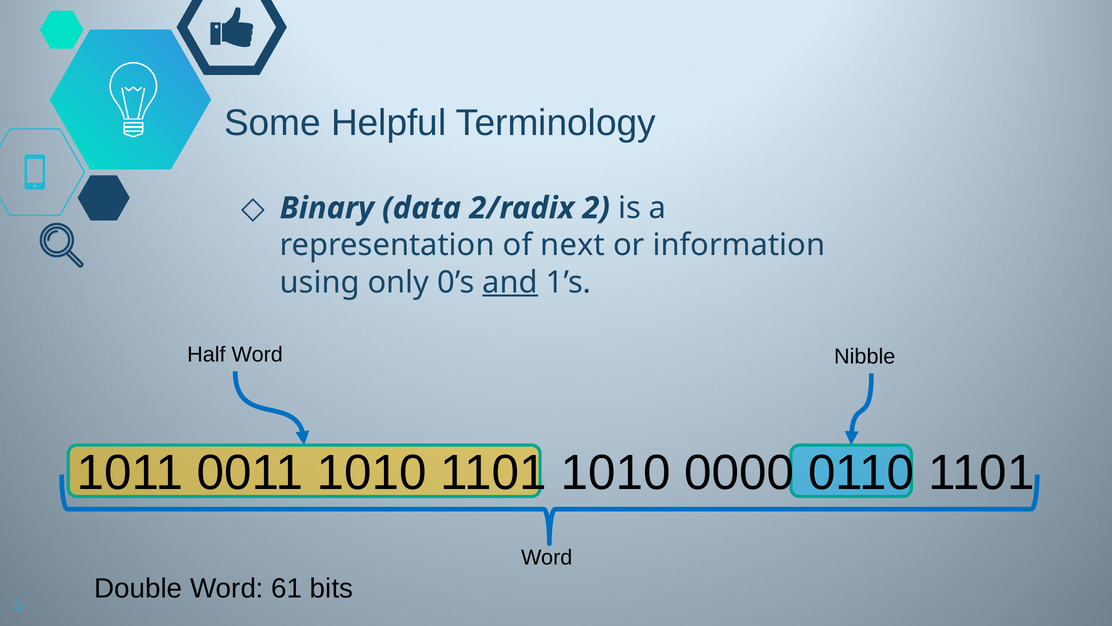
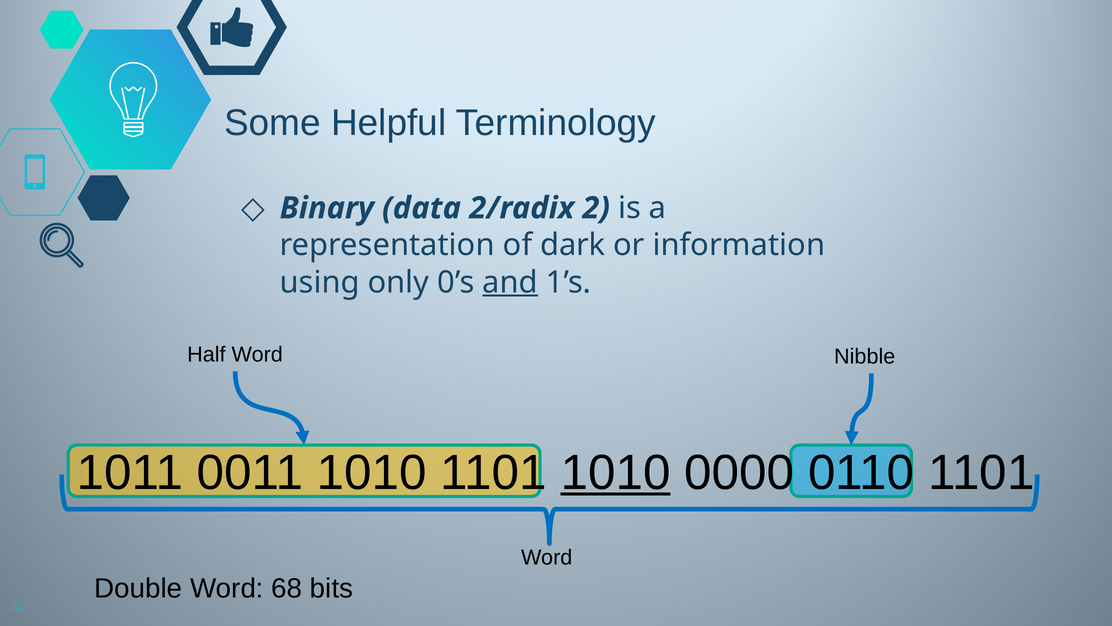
next: next -> dark
1010 at (616, 472) underline: none -> present
61: 61 -> 68
